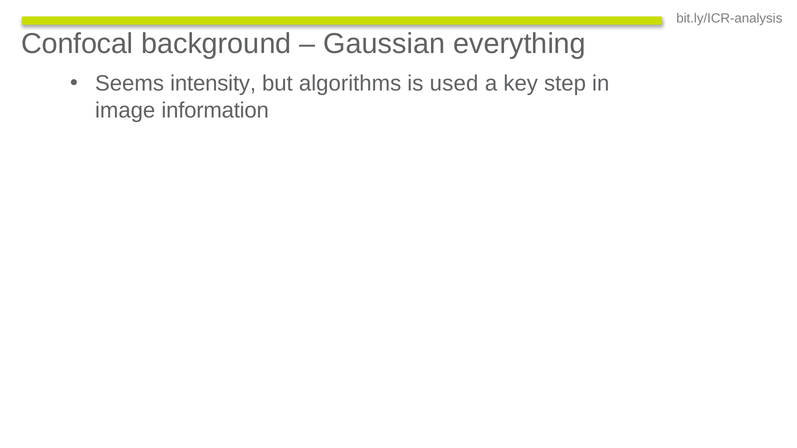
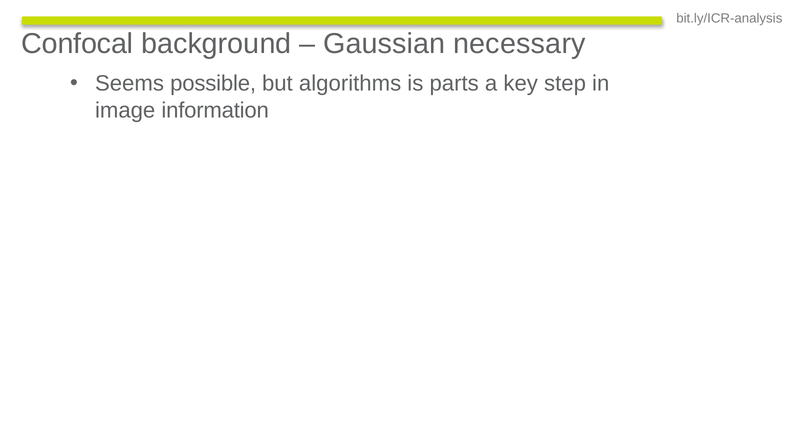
everything: everything -> necessary
intensity: intensity -> possible
used: used -> parts
